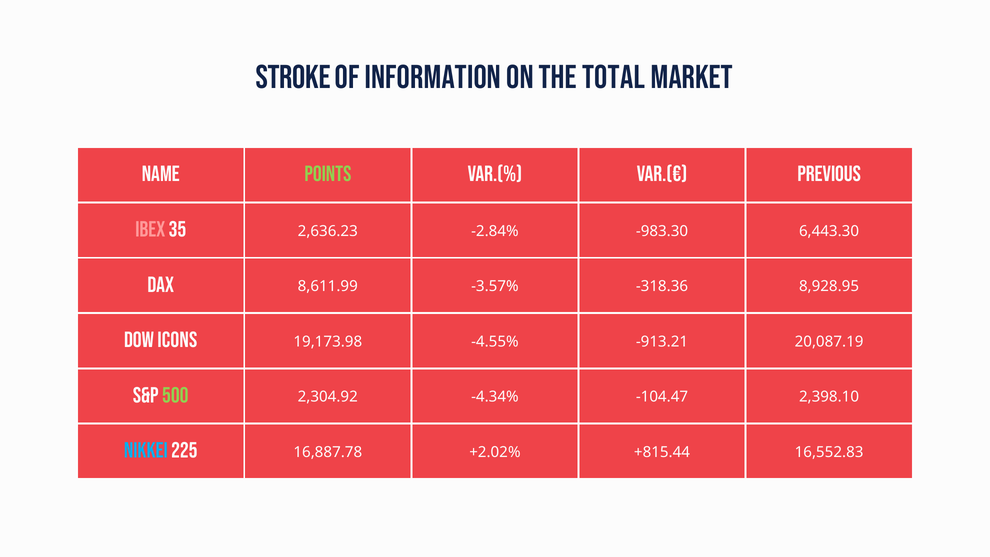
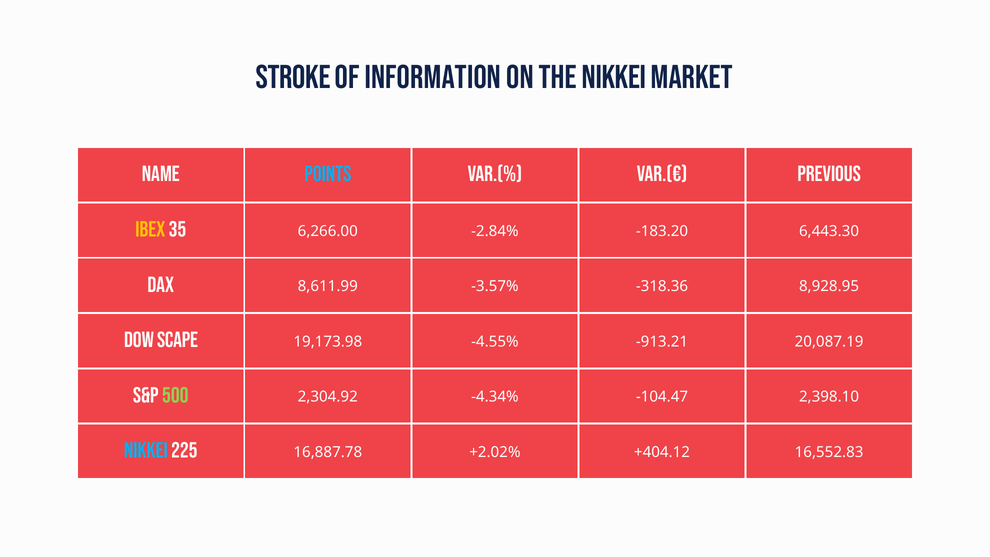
THE TOTAL: TOTAL -> NIKKEI
POINTS colour: light green -> light blue
IBEX colour: pink -> yellow
2,636.23: 2,636.23 -> 6,266.00
-983.30: -983.30 -> -183.20
ICONS: ICONS -> SCAPE
+815.44: +815.44 -> +404.12
